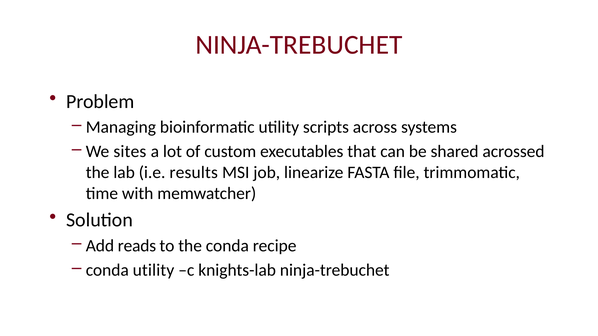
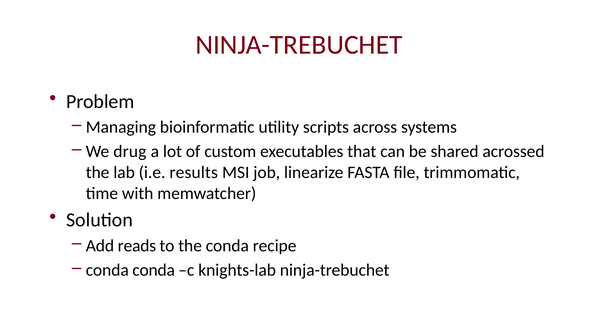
sites: sites -> drug
conda utility: utility -> conda
